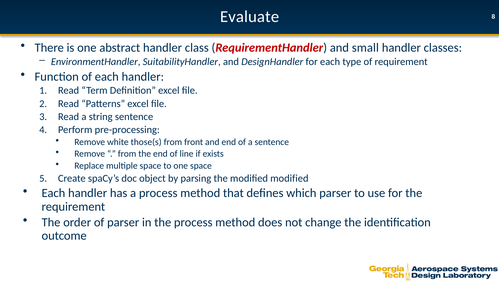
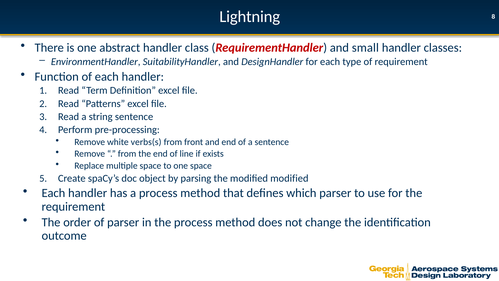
Evaluate: Evaluate -> Lightning
those(s: those(s -> verbs(s
